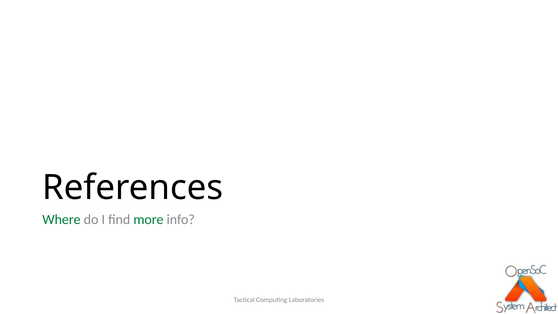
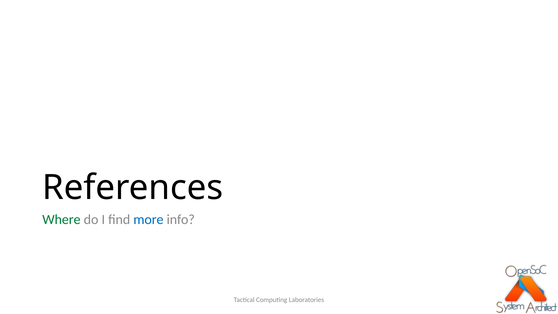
more colour: green -> blue
